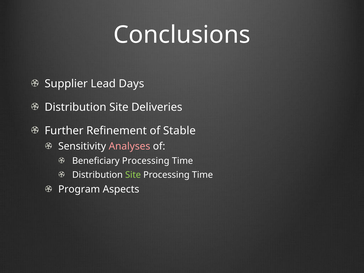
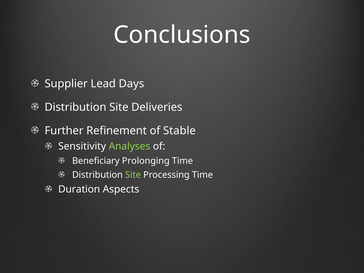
Analyses colour: pink -> light green
Beneficiary Processing: Processing -> Prolonging
Program: Program -> Duration
